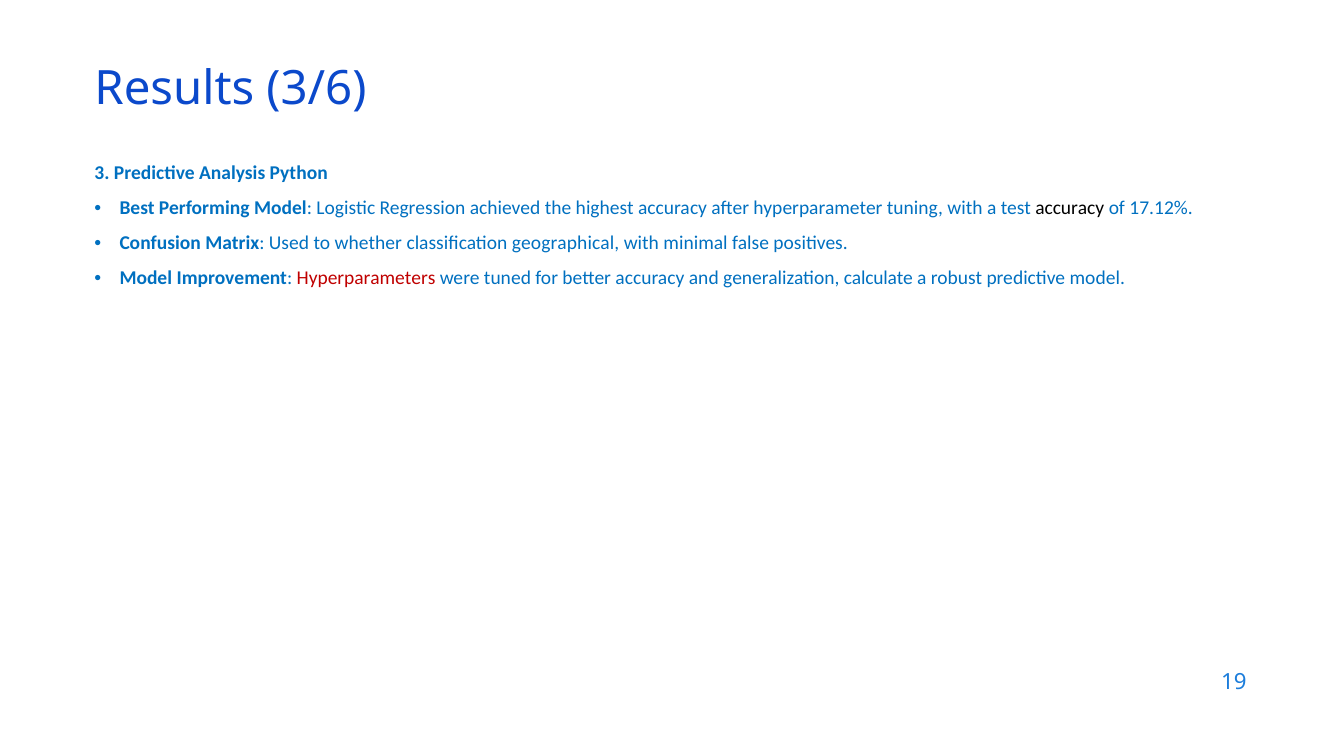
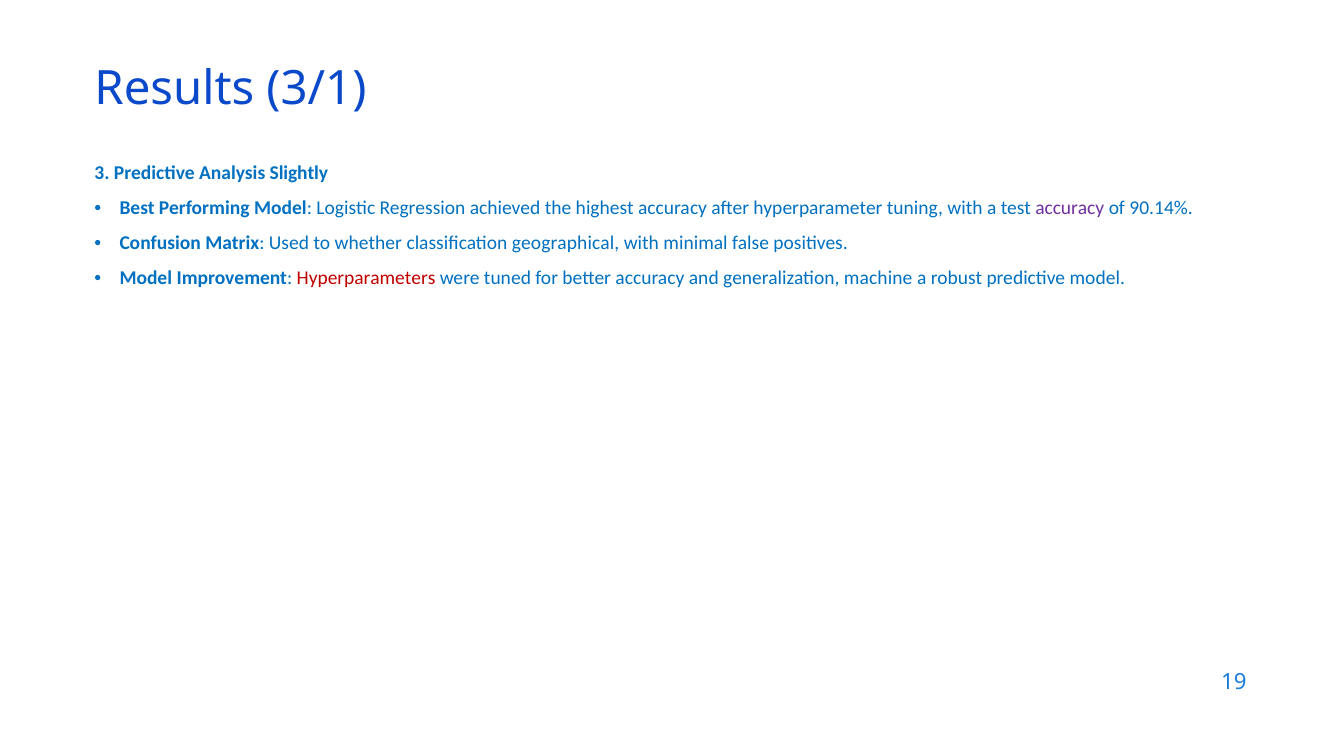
3/6: 3/6 -> 3/1
Python: Python -> Slightly
accuracy at (1070, 208) colour: black -> purple
17.12%: 17.12% -> 90.14%
calculate: calculate -> machine
